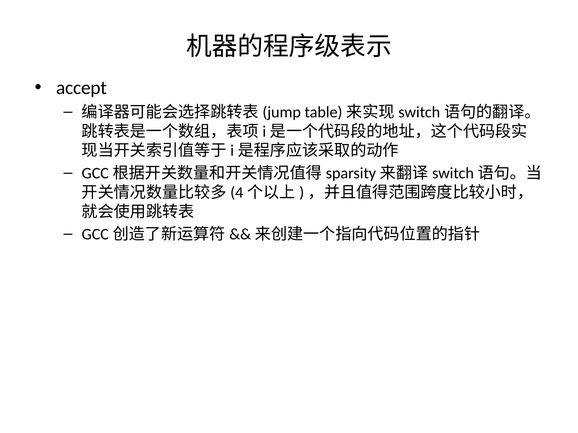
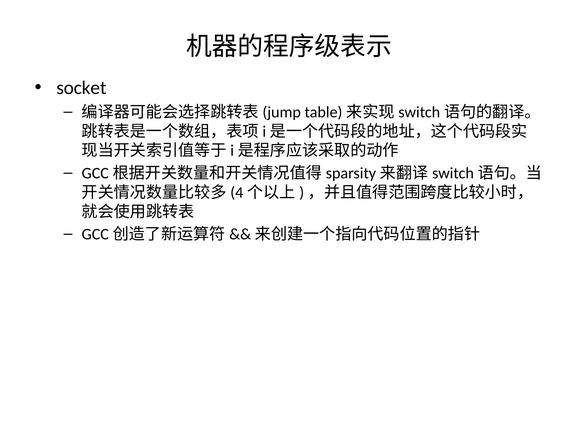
accept: accept -> socket
